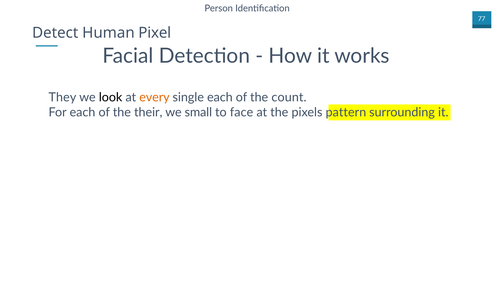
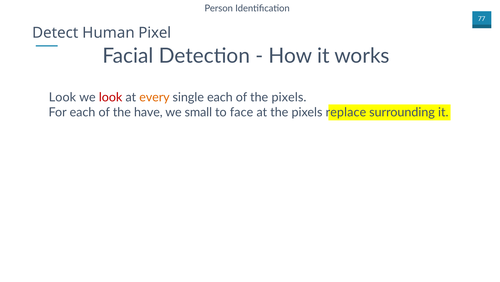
They at (62, 97): They -> Look
look at (111, 97) colour: black -> red
of the count: count -> pixels
their: their -> have
pattern: pattern -> replace
